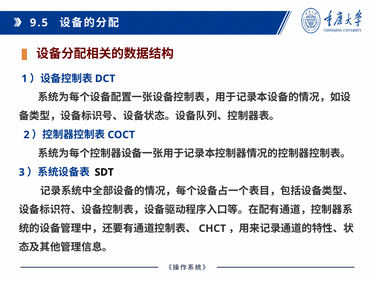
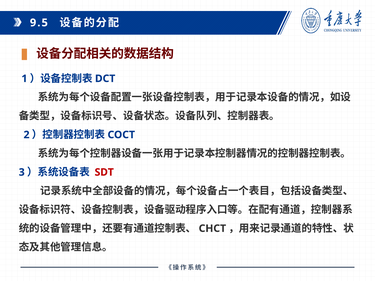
SDT colour: black -> red
